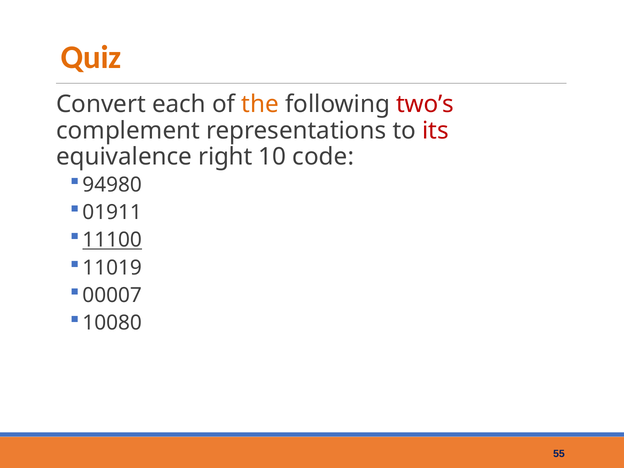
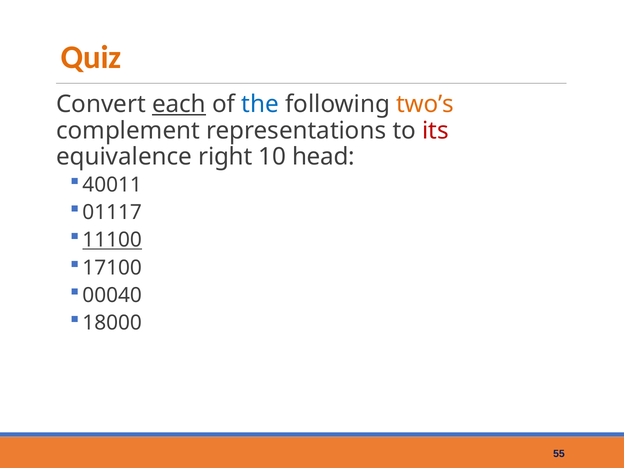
each underline: none -> present
the colour: orange -> blue
two’s colour: red -> orange
code: code -> head
94980: 94980 -> 40011
01911: 01911 -> 01117
11019: 11019 -> 17100
00007: 00007 -> 00040
10080: 10080 -> 18000
